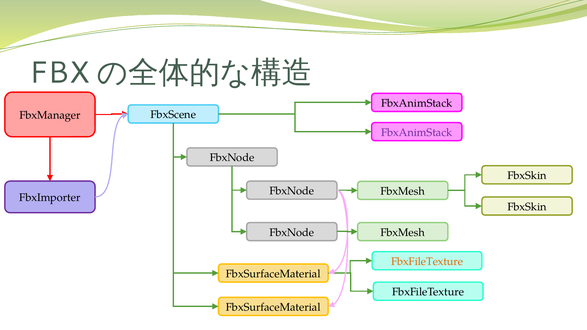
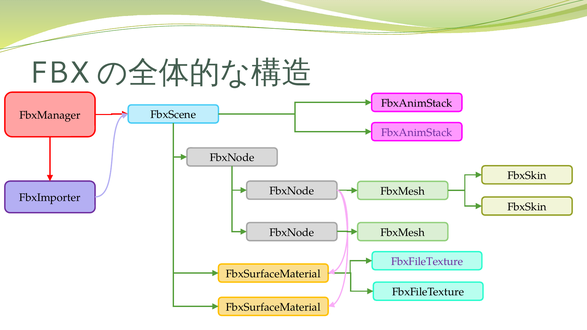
FbxFileTexture at (427, 262) colour: orange -> purple
